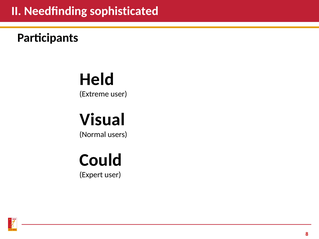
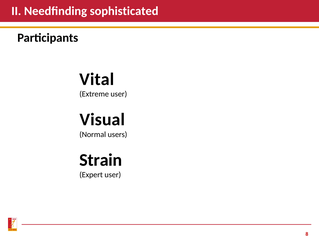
Held: Held -> Vital
Could: Could -> Strain
